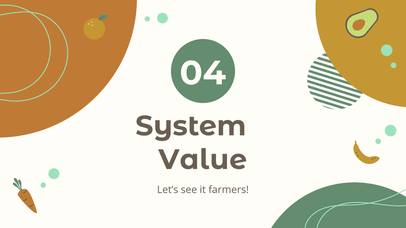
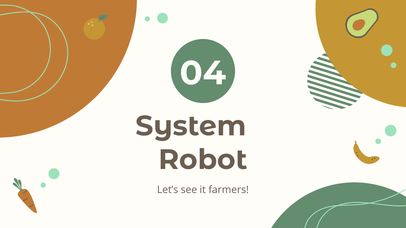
Value: Value -> Robot
